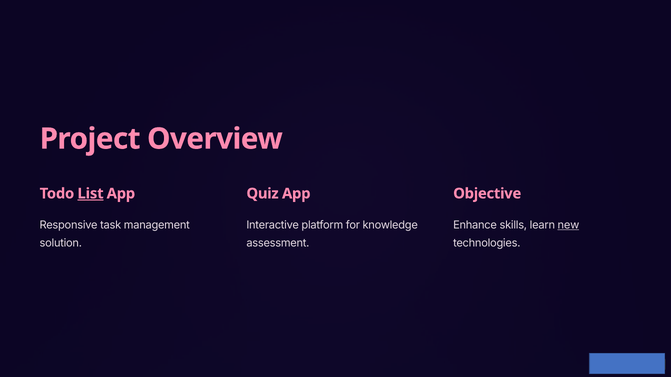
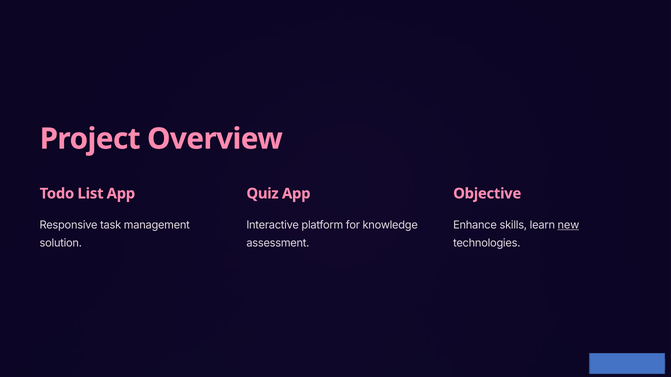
List underline: present -> none
